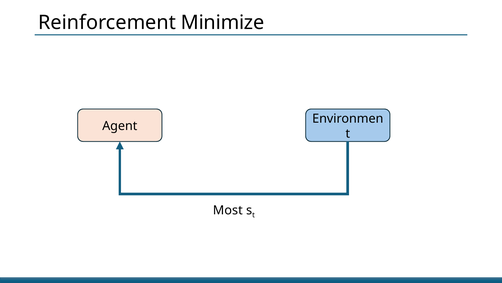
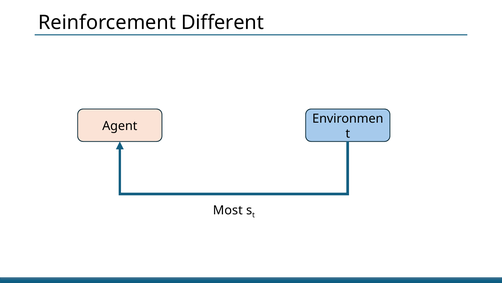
Minimize: Minimize -> Different
